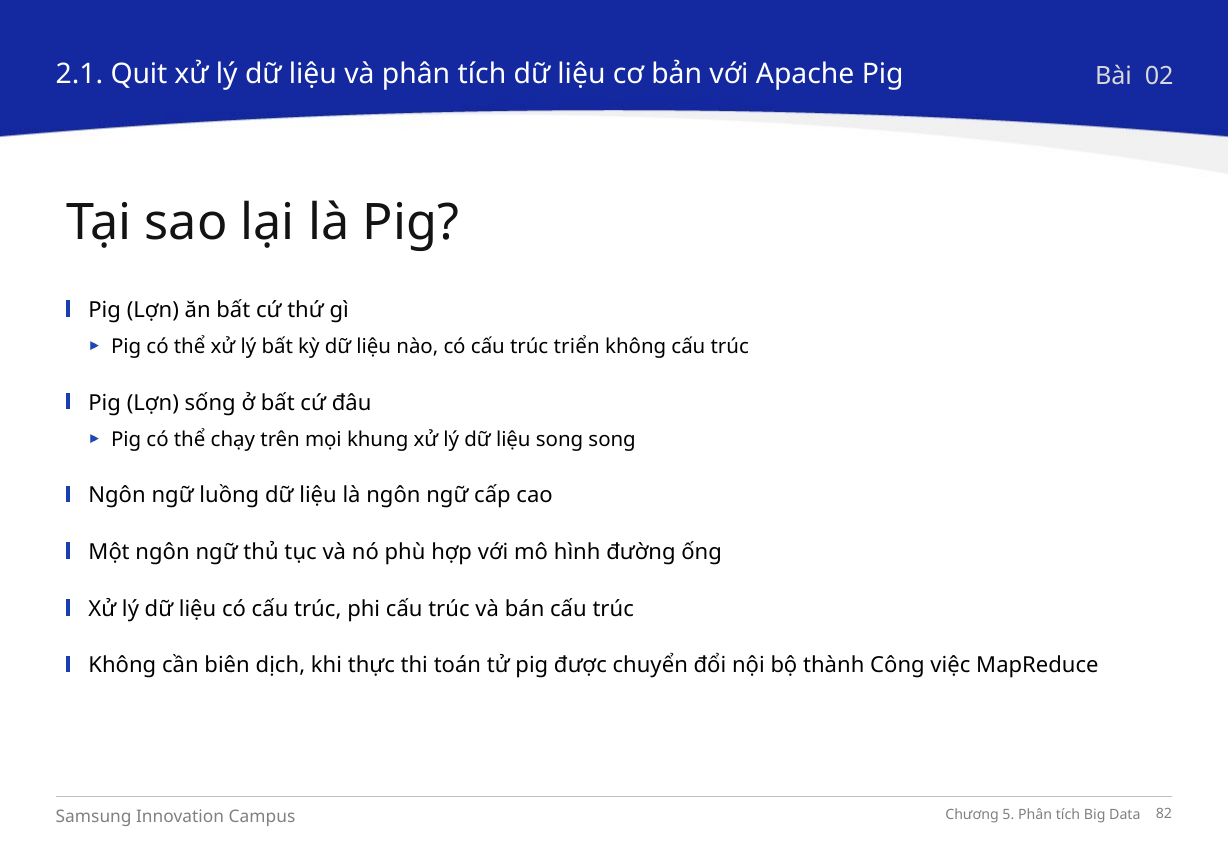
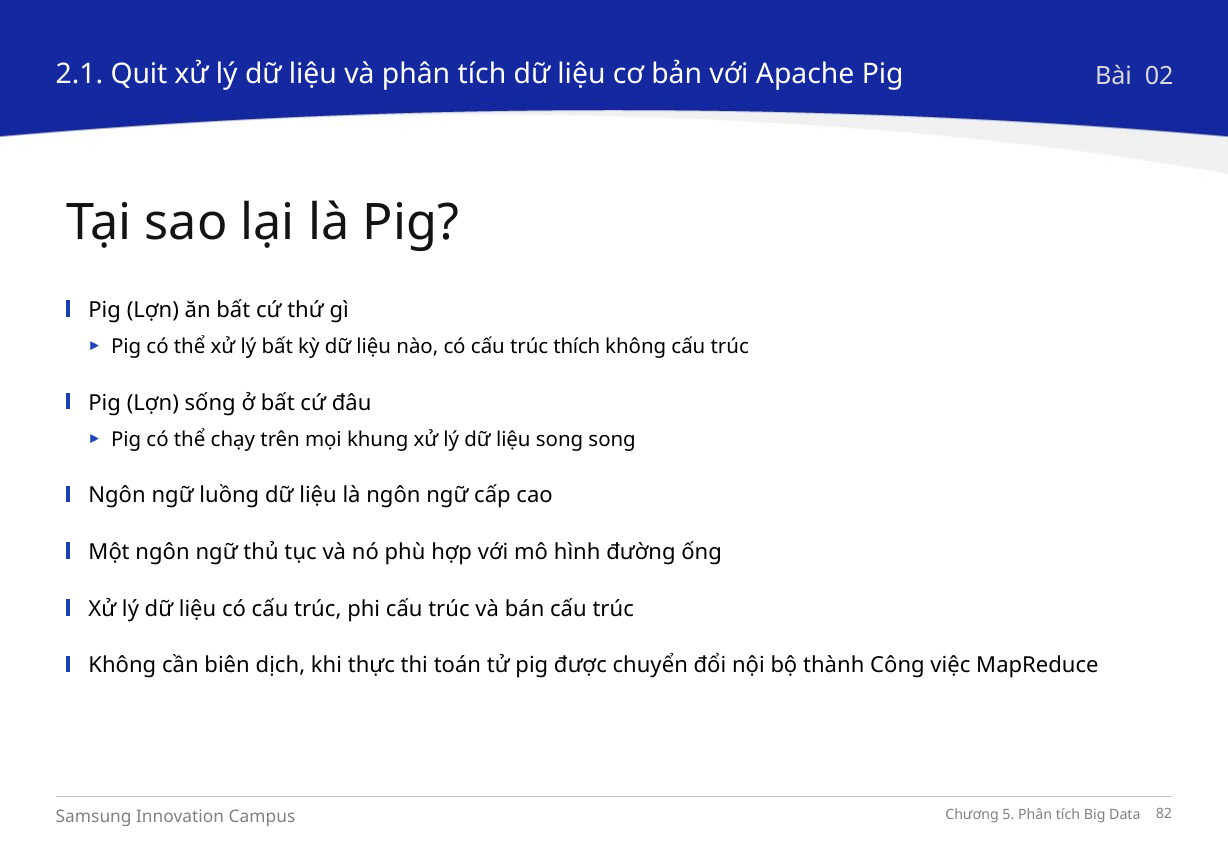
triển: triển -> thích
